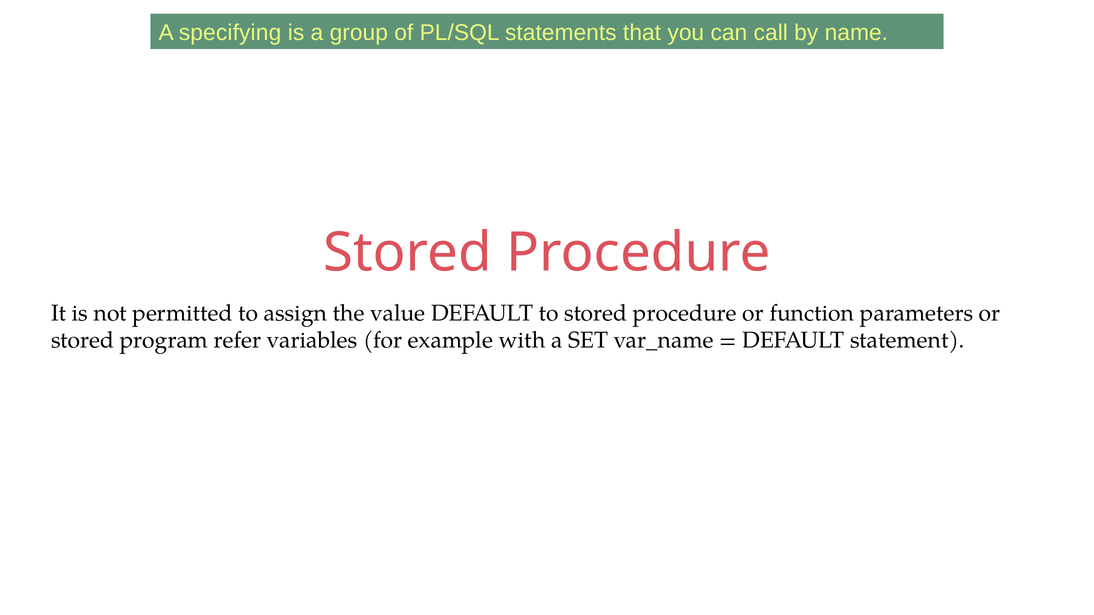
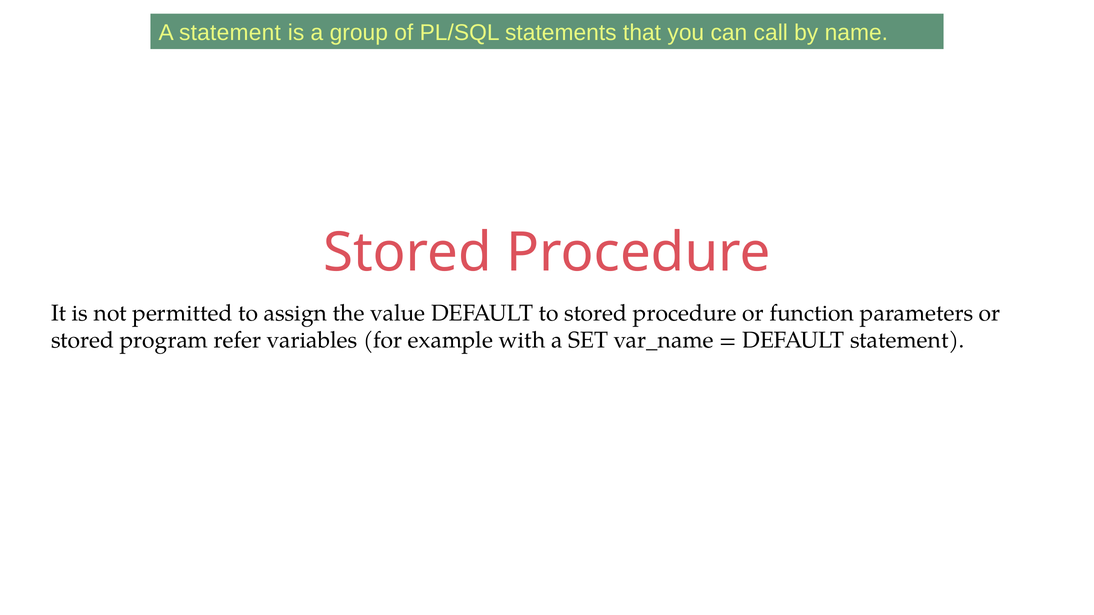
A specifying: specifying -> statement
